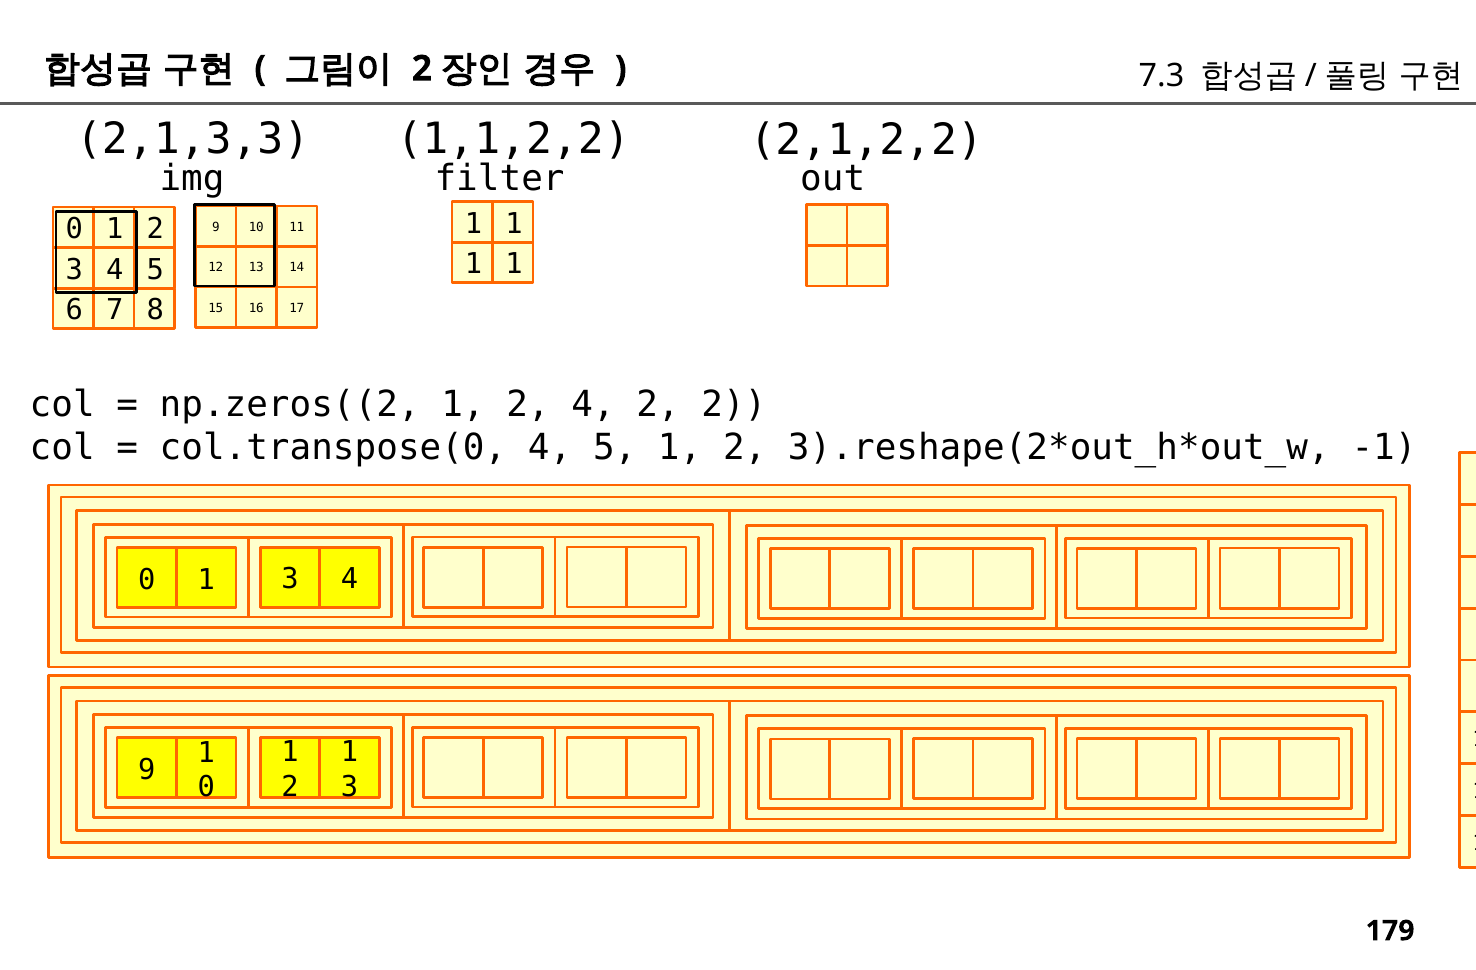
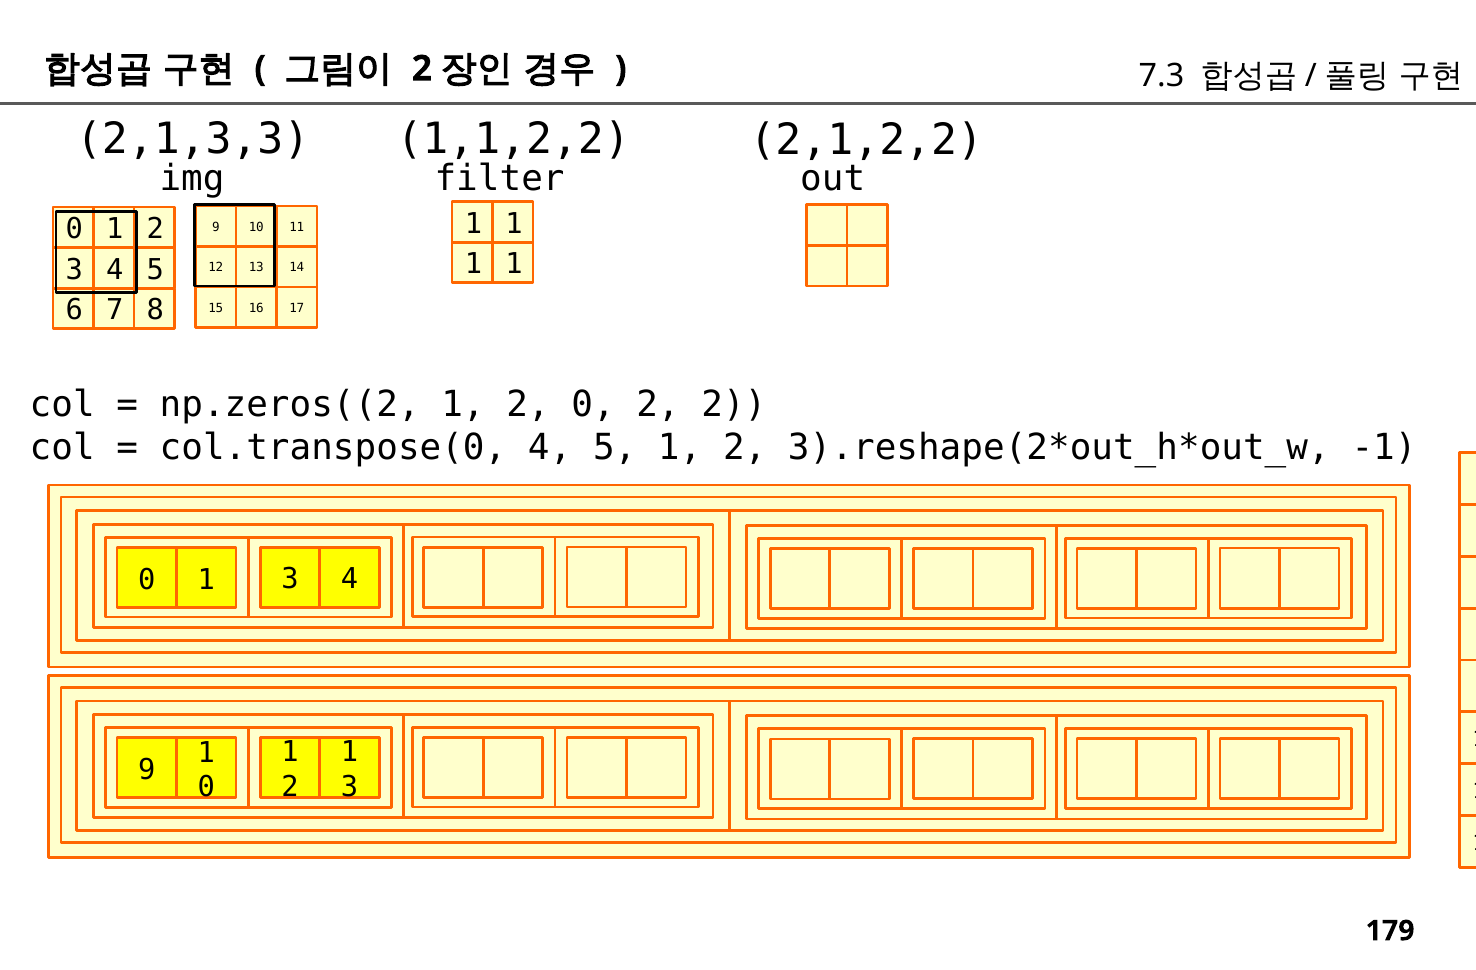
2 4: 4 -> 0
